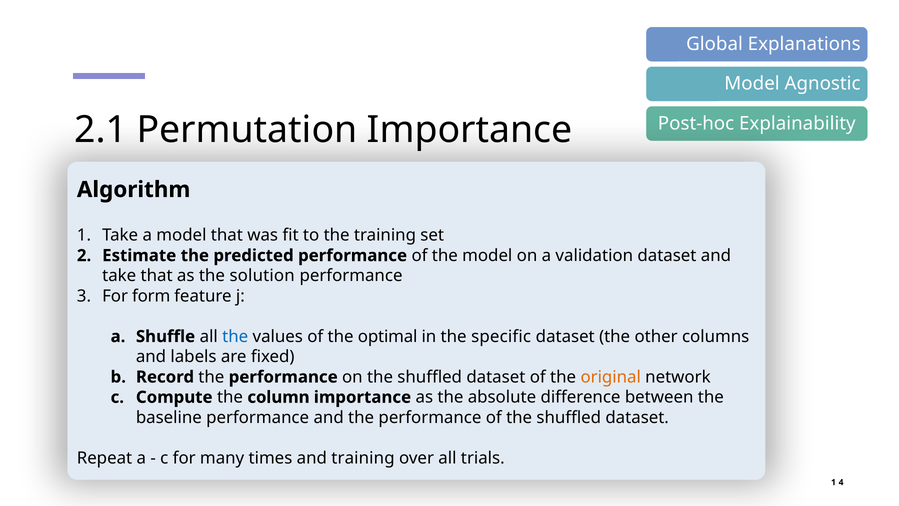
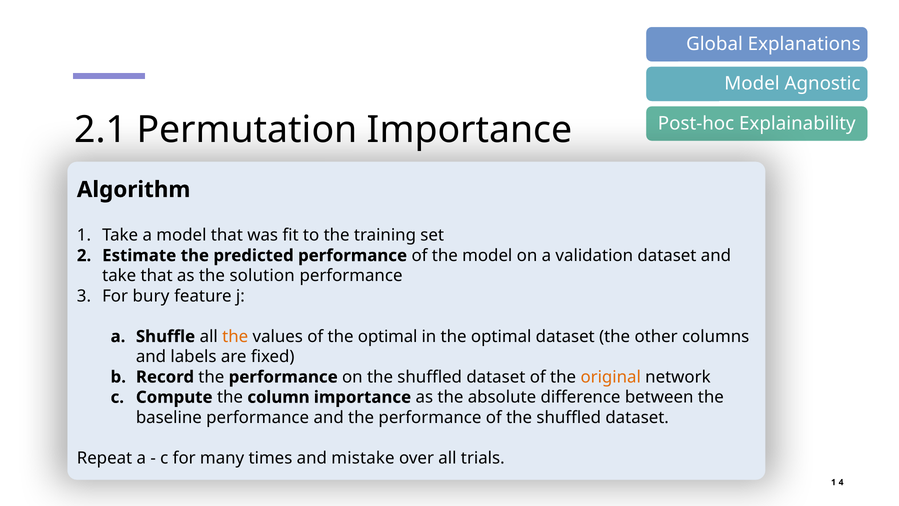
form: form -> bury
the at (235, 336) colour: blue -> orange
in the specific: specific -> optimal
and training: training -> mistake
